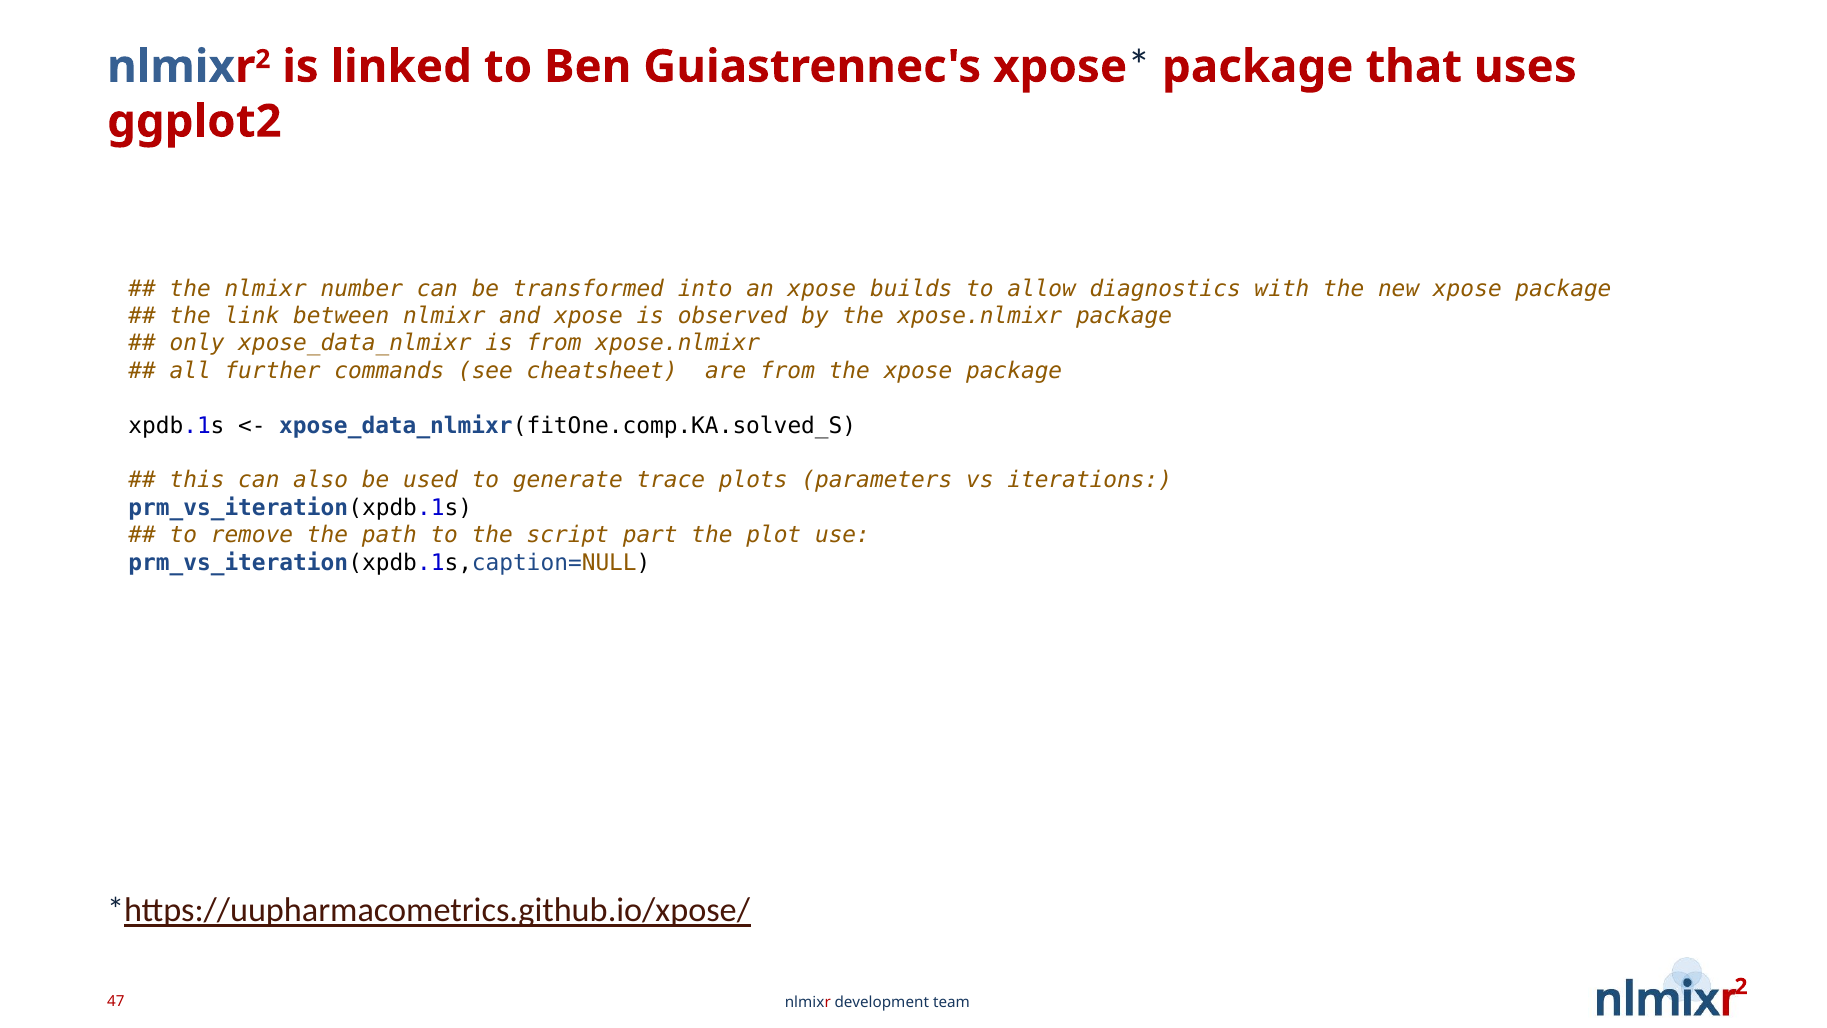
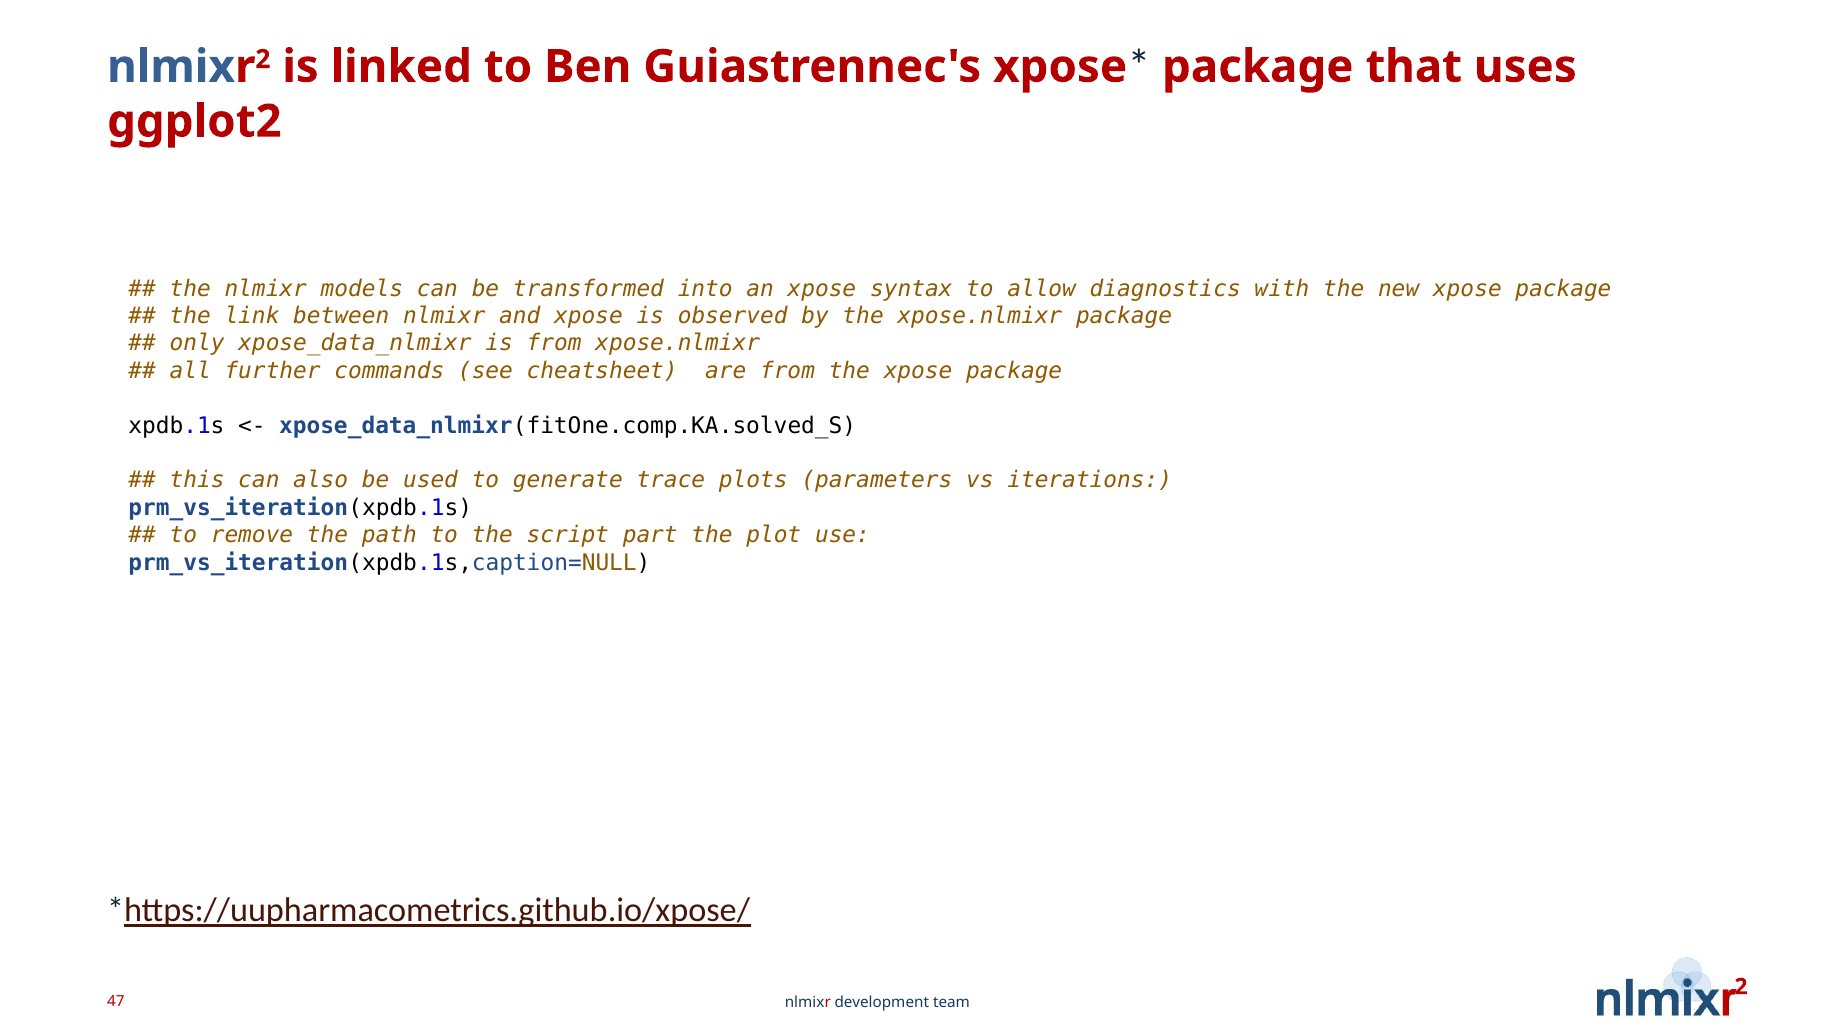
number: number -> models
builds: builds -> syntax
